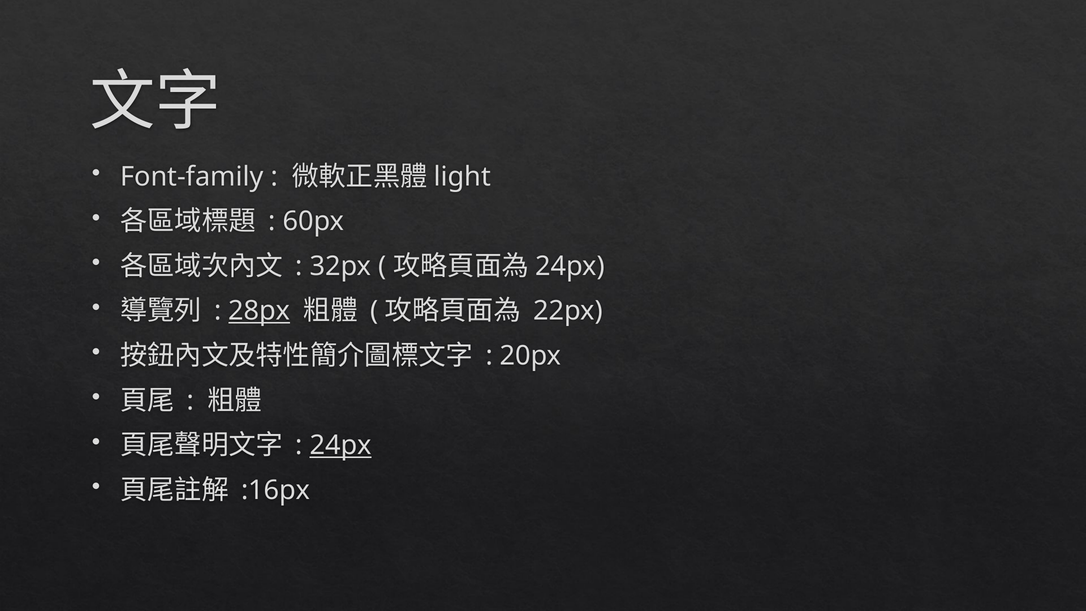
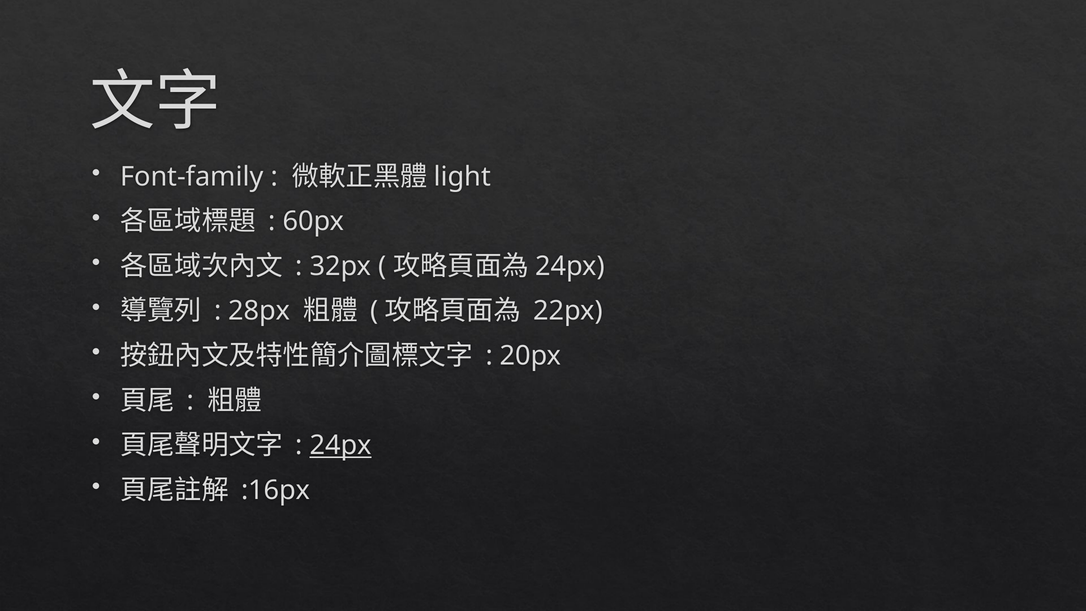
28px underline: present -> none
